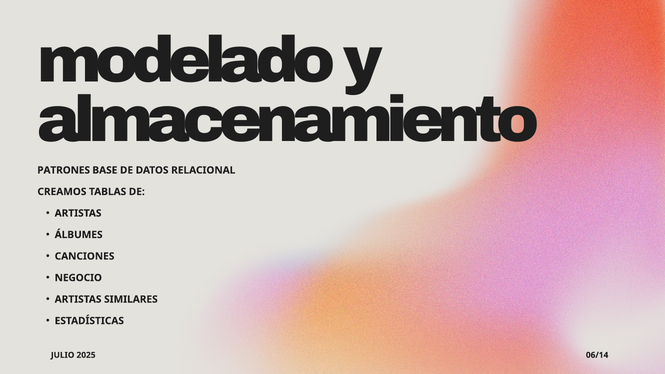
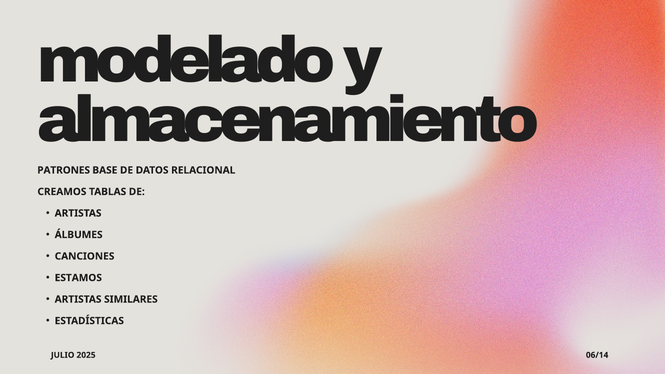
NEGOCIO: NEGOCIO -> ESTAMOS
